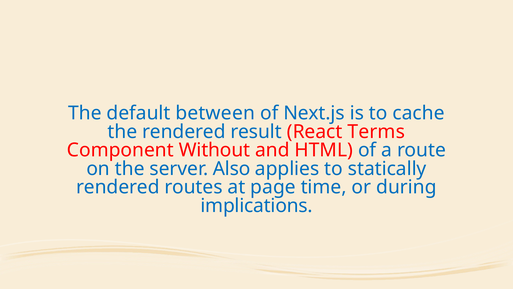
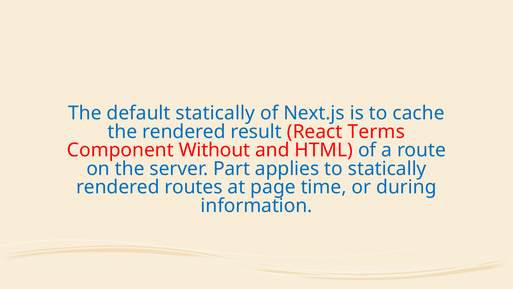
default between: between -> statically
Also: Also -> Part
implications: implications -> information
